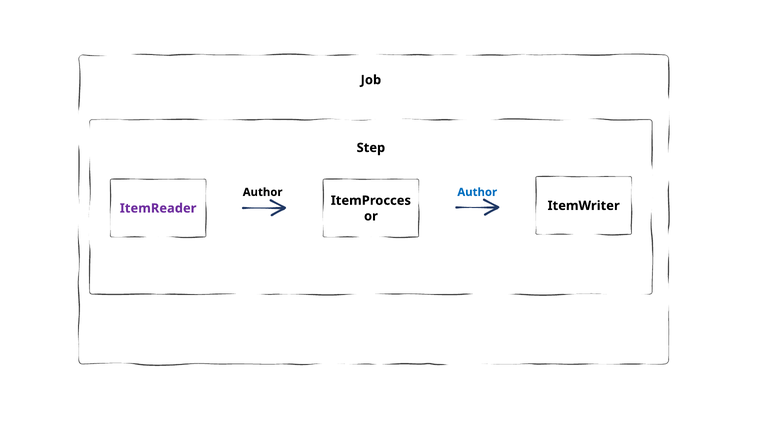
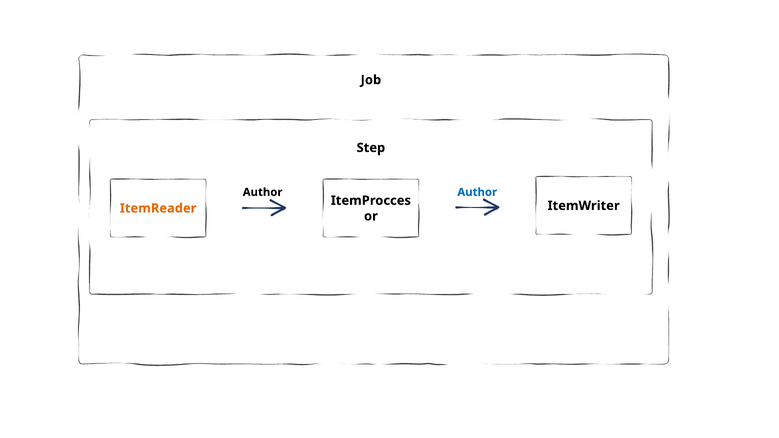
ItemReader colour: purple -> orange
